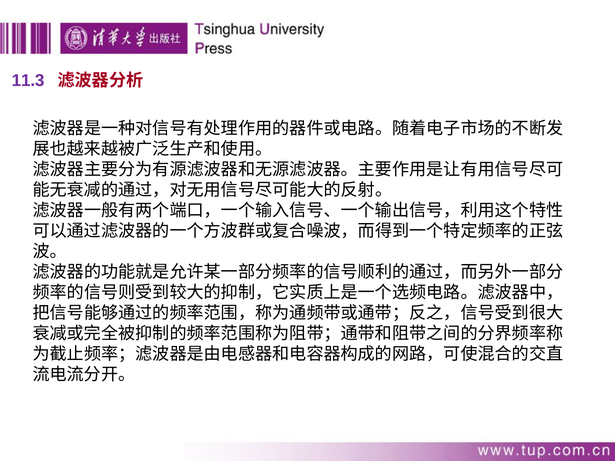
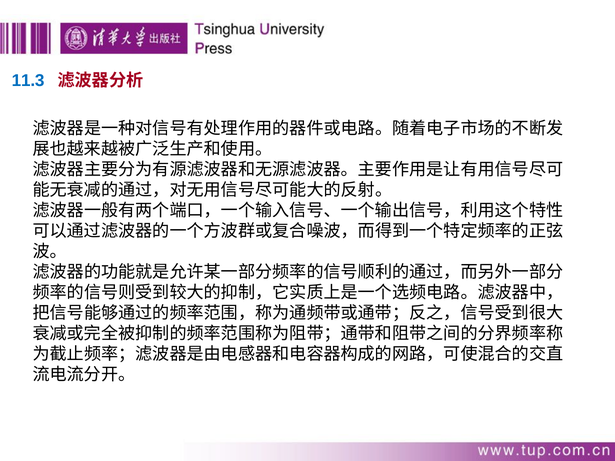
11.3 colour: purple -> blue
